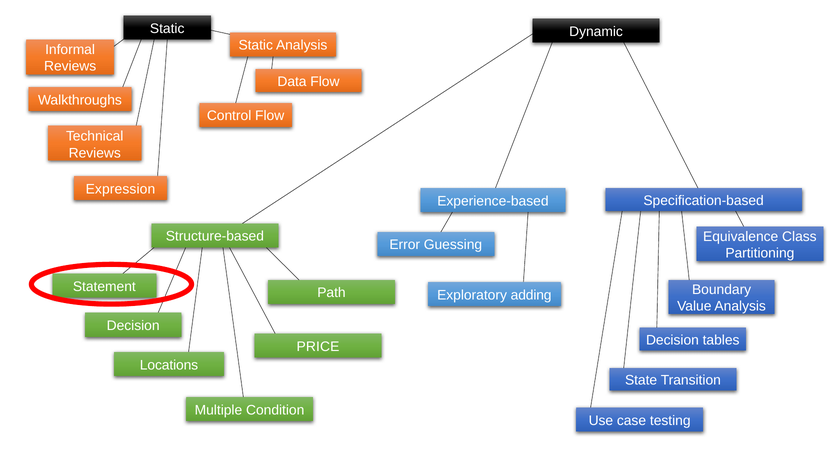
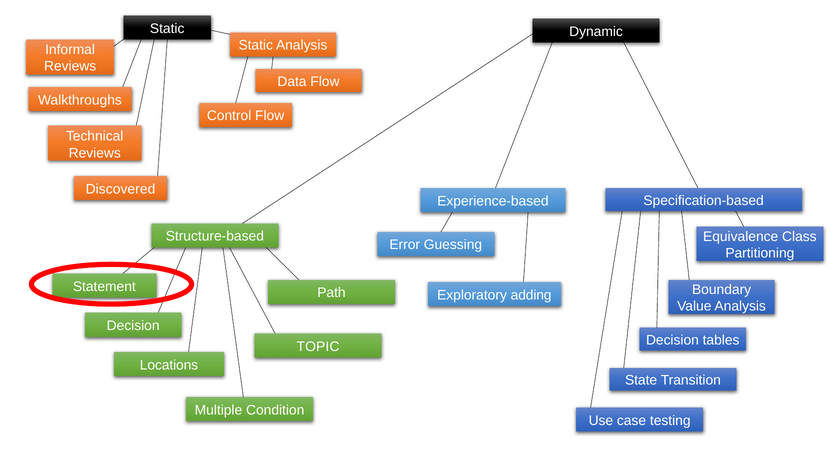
Expression: Expression -> Discovered
PRICE: PRICE -> TOPIC
